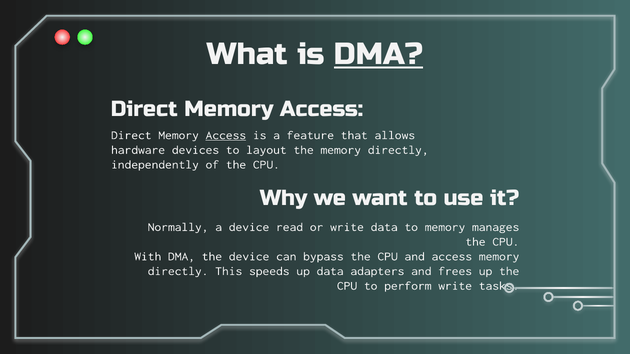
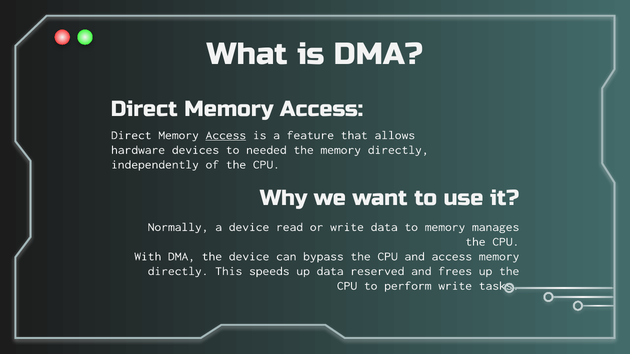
DMA at (378, 54) underline: present -> none
layout: layout -> needed
adapters: adapters -> reserved
